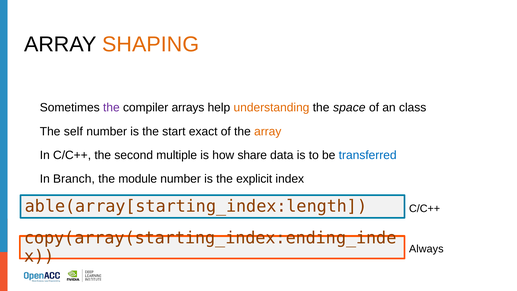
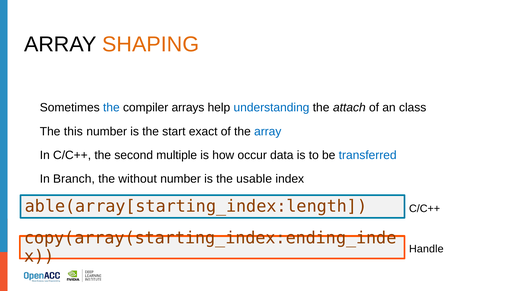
the at (111, 108) colour: purple -> blue
understanding colour: orange -> blue
space: space -> attach
self: self -> this
array at (268, 131) colour: orange -> blue
share: share -> occur
module: module -> without
explicit: explicit -> usable
Always: Always -> Handle
